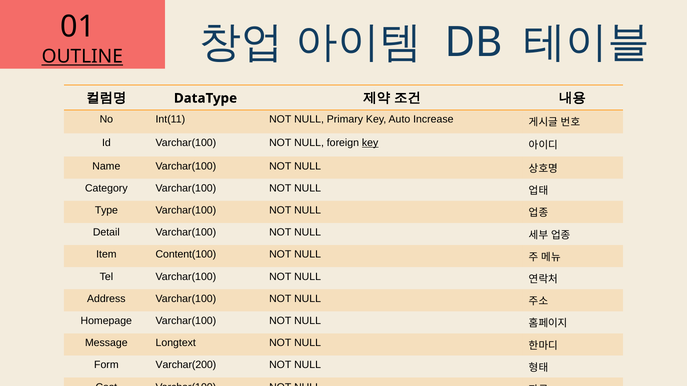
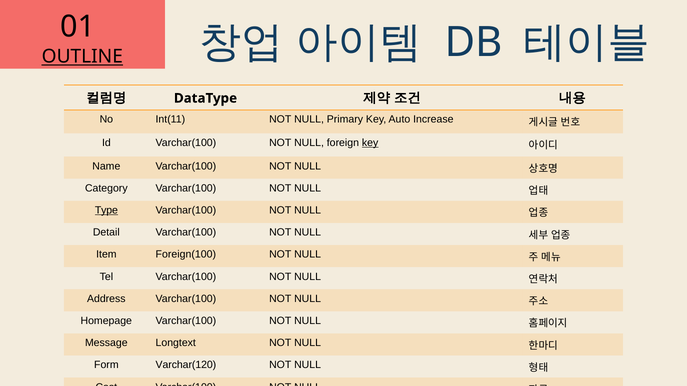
Type underline: none -> present
Content(100: Content(100 -> Foreign(100
Varchar(200: Varchar(200 -> Varchar(120
